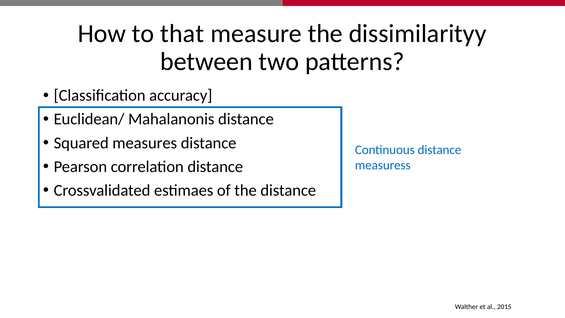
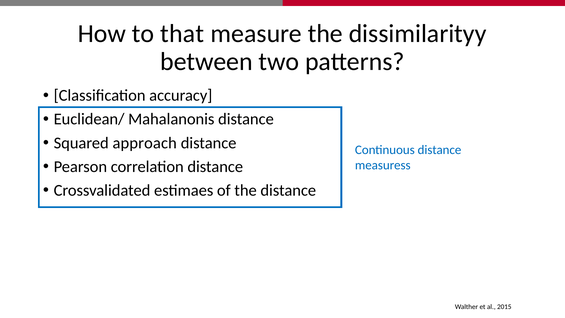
measures: measures -> approach
